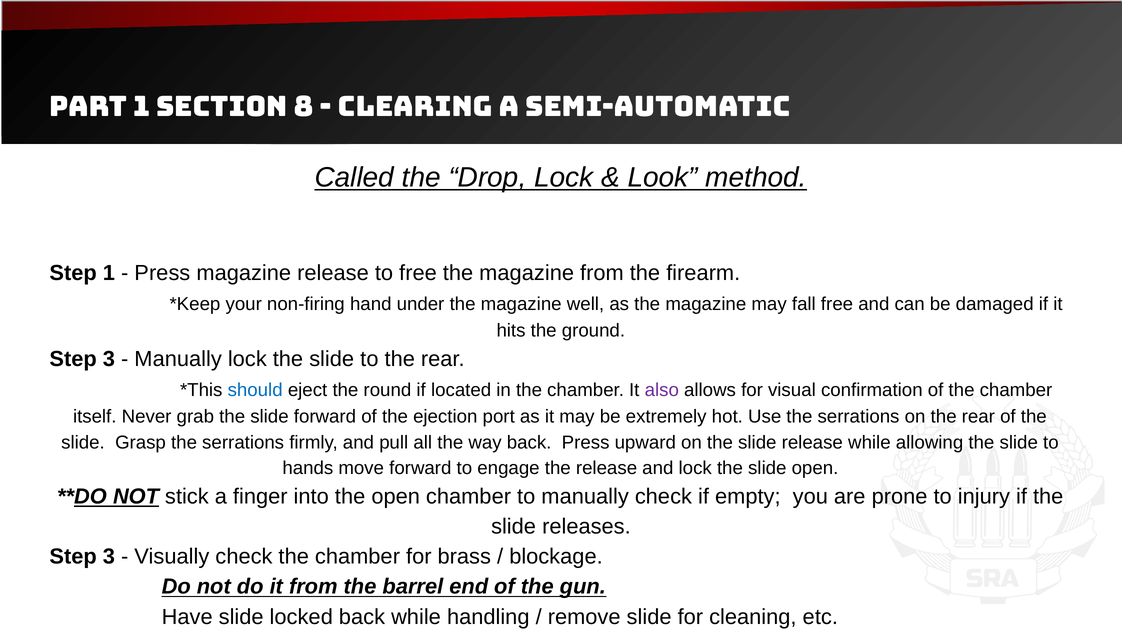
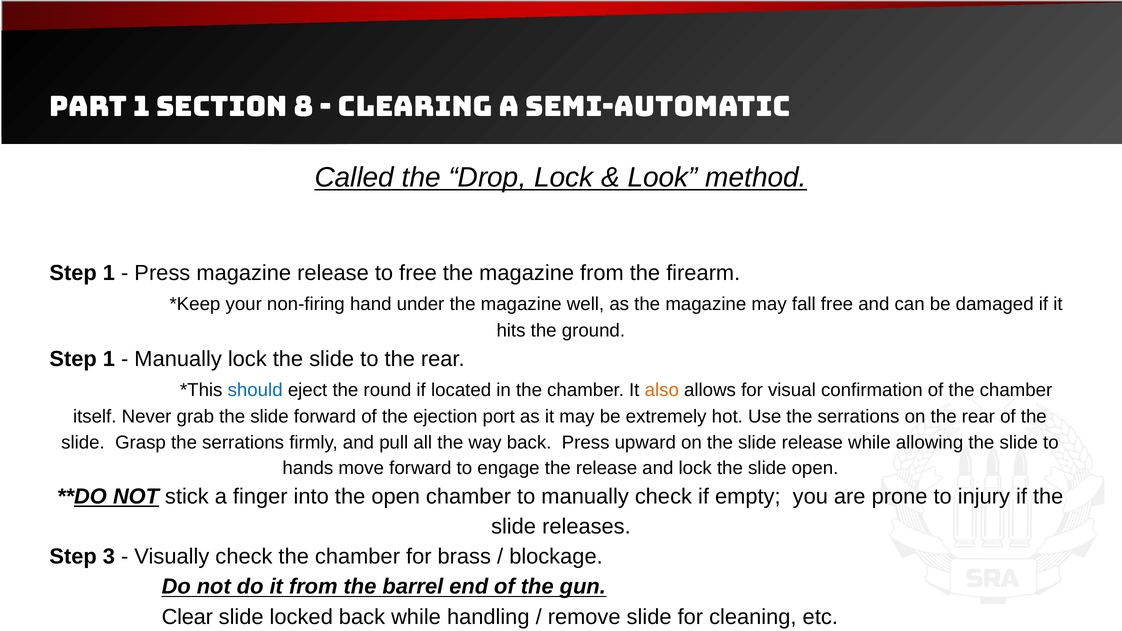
3 at (109, 359): 3 -> 1
also colour: purple -> orange
Have: Have -> Clear
